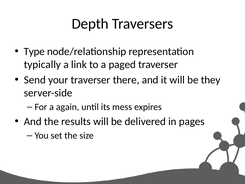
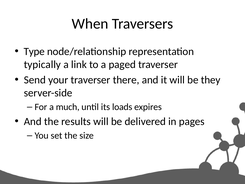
Depth: Depth -> When
again: again -> much
mess: mess -> loads
